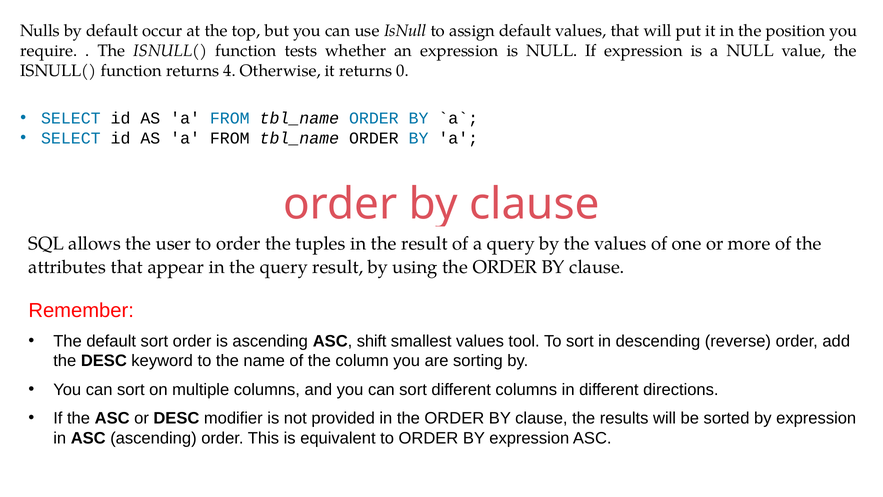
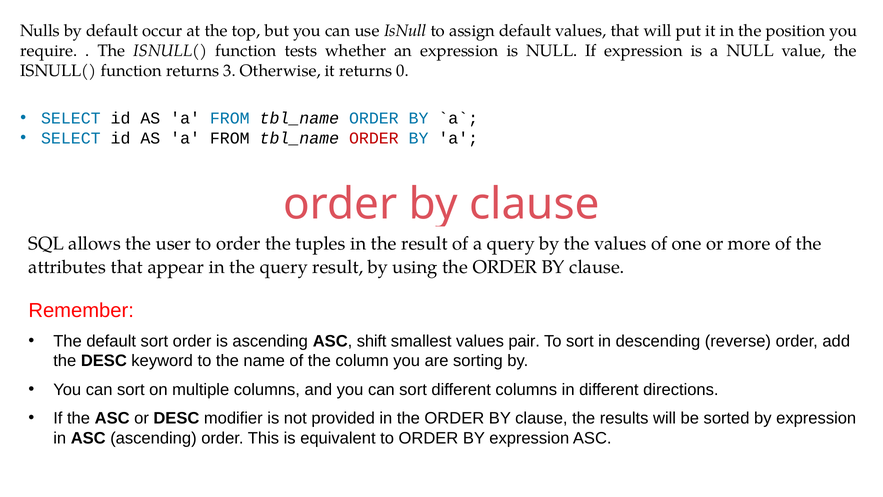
4: 4 -> 3
ORDER at (374, 138) colour: black -> red
tool: tool -> pair
